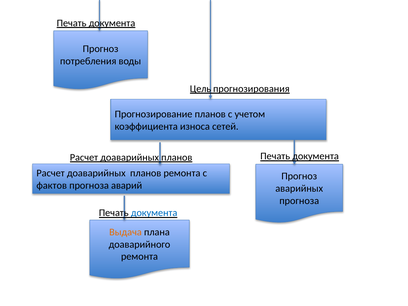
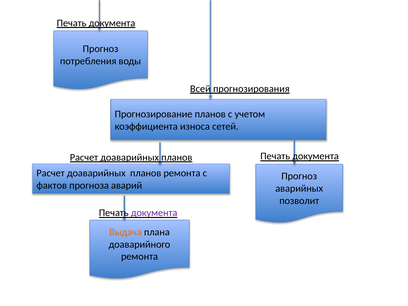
Цель: Цель -> Всей
прогноза at (299, 201): прогноза -> позволит
документа at (154, 213) colour: blue -> purple
